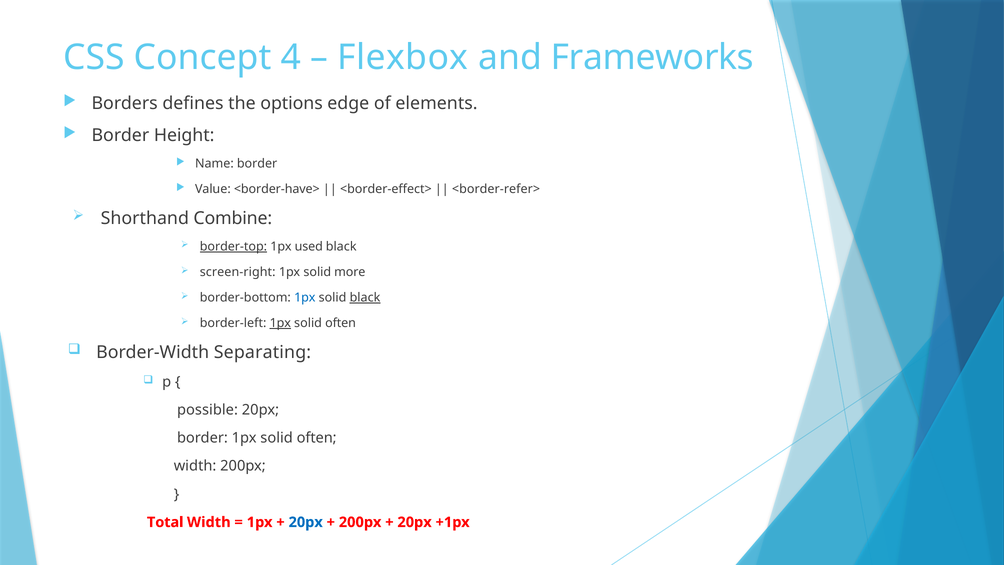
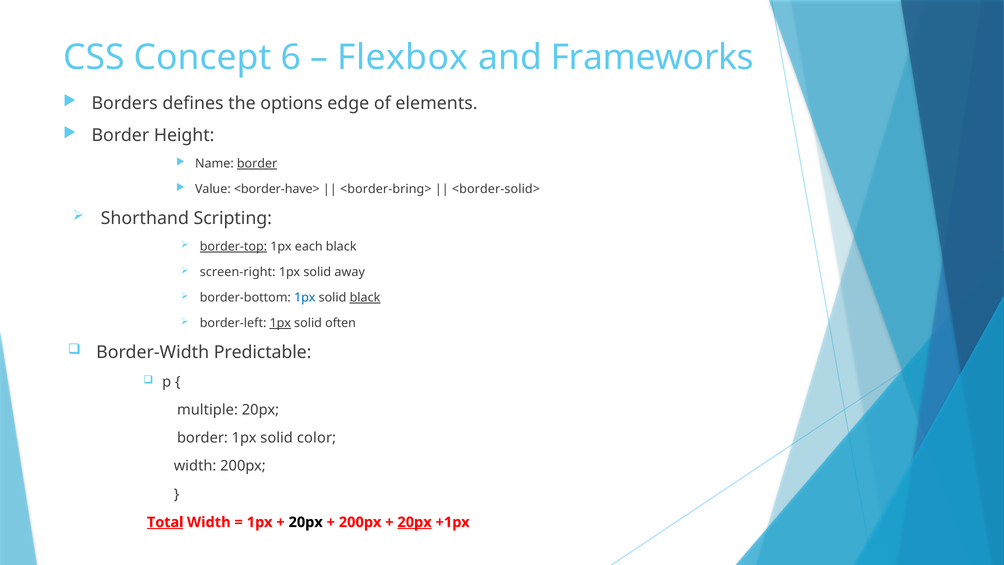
4: 4 -> 6
border at (257, 164) underline: none -> present
<border-effect>: <border-effect> -> <border-bring>
<border-refer>: <border-refer> -> <border-solid>
Combine: Combine -> Scripting
used: used -> each
more: more -> away
Separating: Separating -> Predictable
possible: possible -> multiple
border 1px solid often: often -> color
Total underline: none -> present
20px at (306, 522) colour: blue -> black
20px at (415, 522) underline: none -> present
